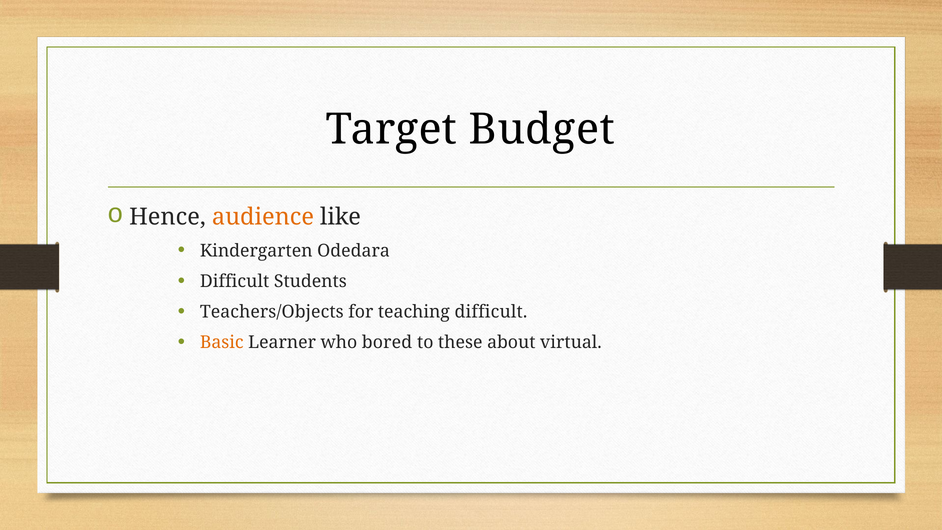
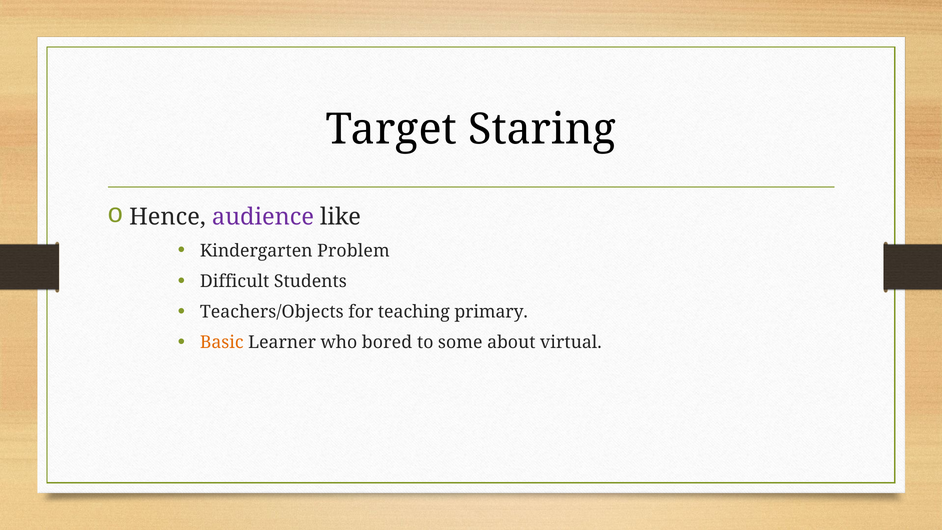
Budget: Budget -> Staring
audience colour: orange -> purple
Odedara: Odedara -> Problem
teaching difficult: difficult -> primary
these: these -> some
